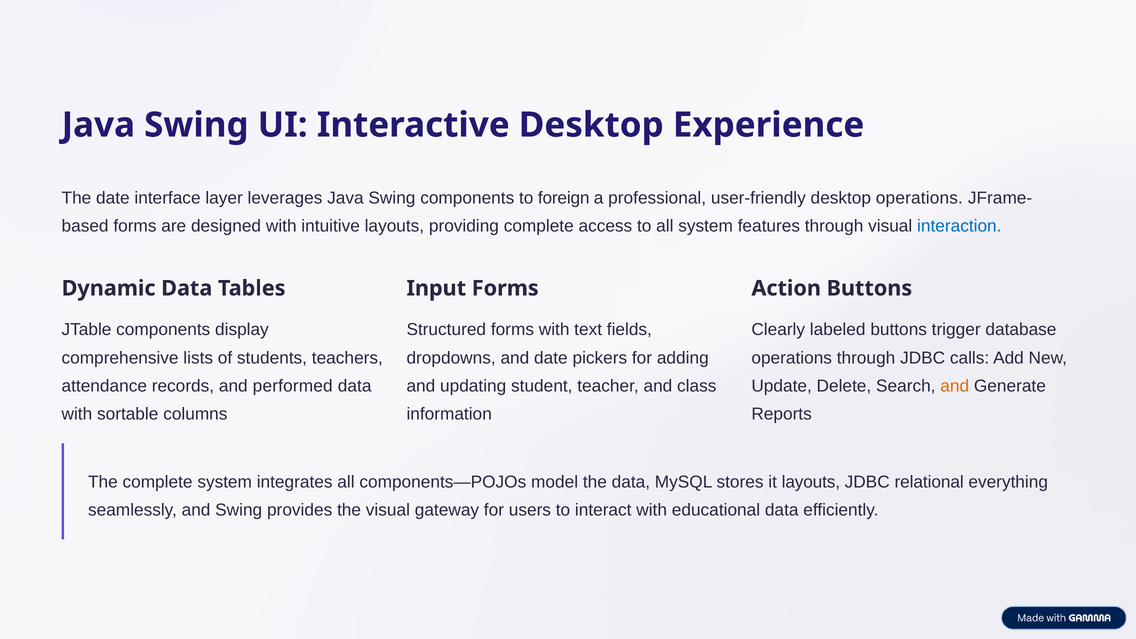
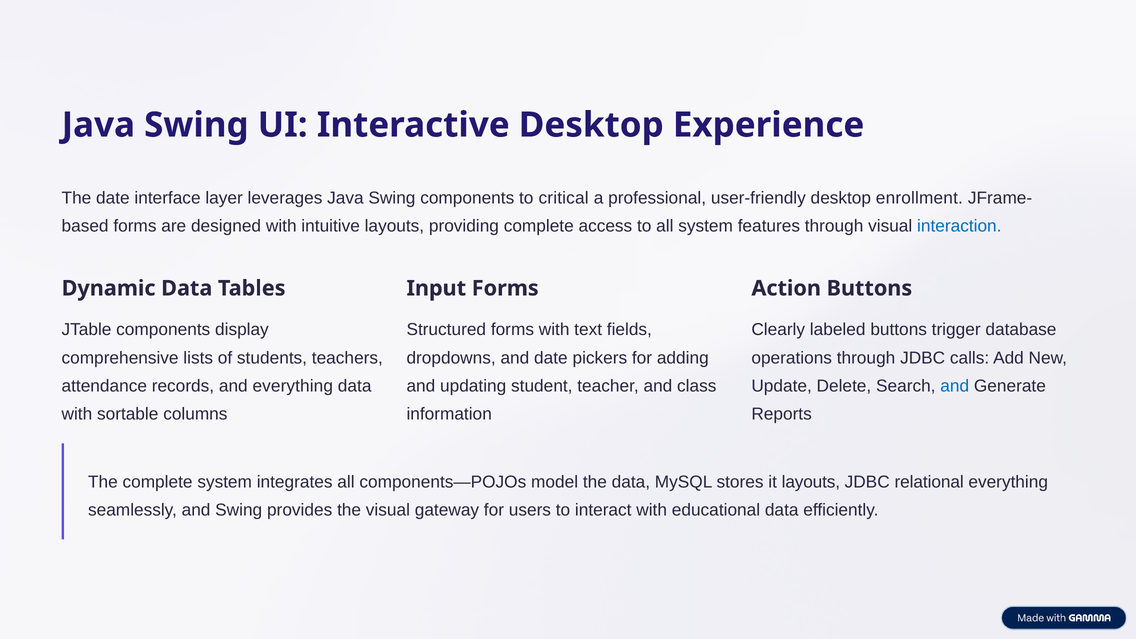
foreign: foreign -> critical
desktop operations: operations -> enrollment
and performed: performed -> everything
and at (955, 386) colour: orange -> blue
